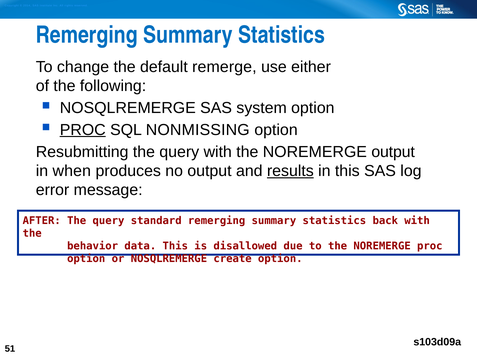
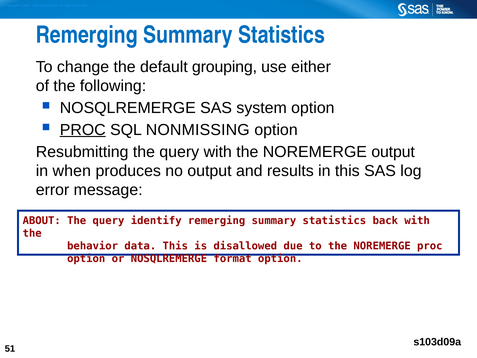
remerge: remerge -> grouping
results underline: present -> none
AFTER: AFTER -> ABOUT
standard: standard -> identify
create: create -> format
